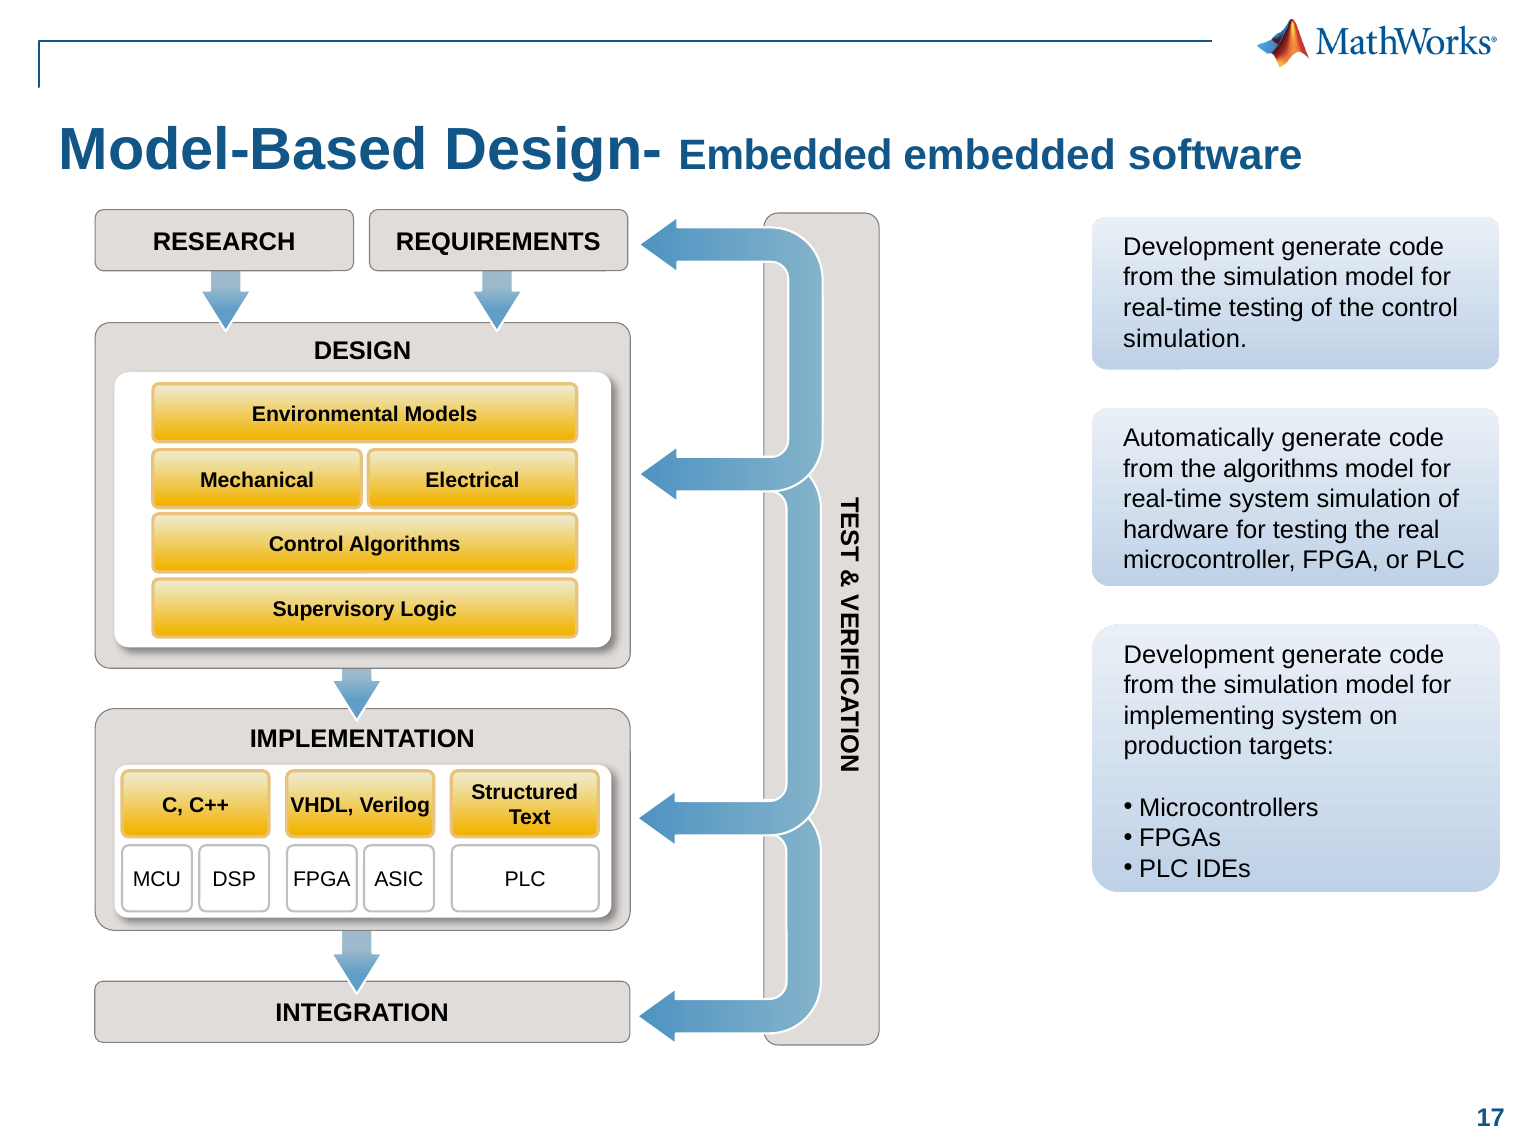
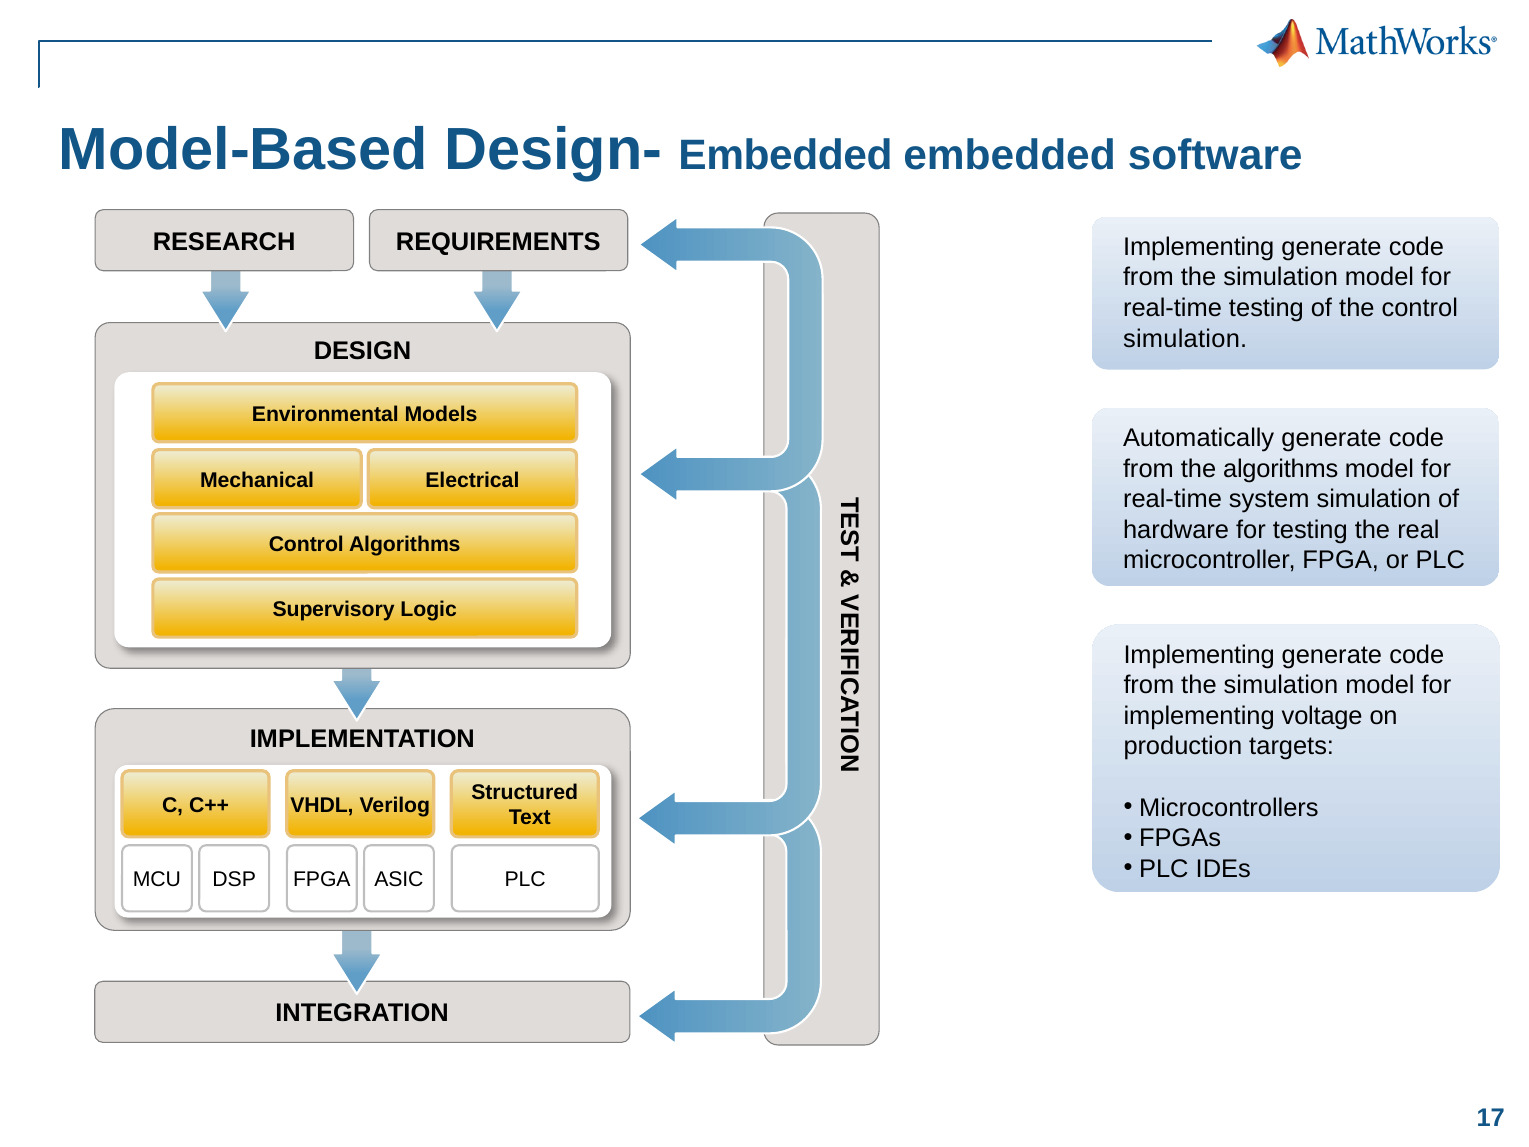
Development at (1199, 247): Development -> Implementing
Development at (1199, 655): Development -> Implementing
implementing system: system -> voltage
